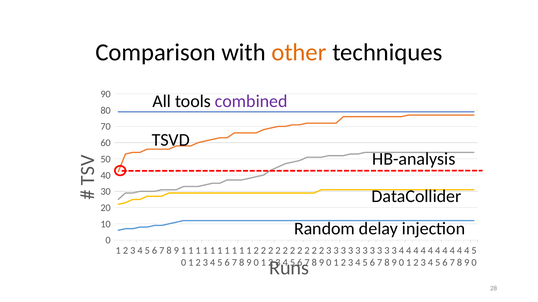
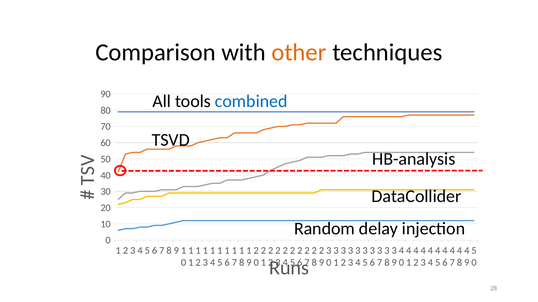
combined colour: purple -> blue
